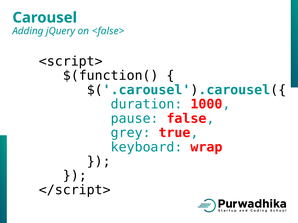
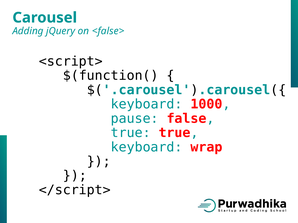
duration at (147, 104): duration -> keyboard
grey at (131, 133): grey -> true
